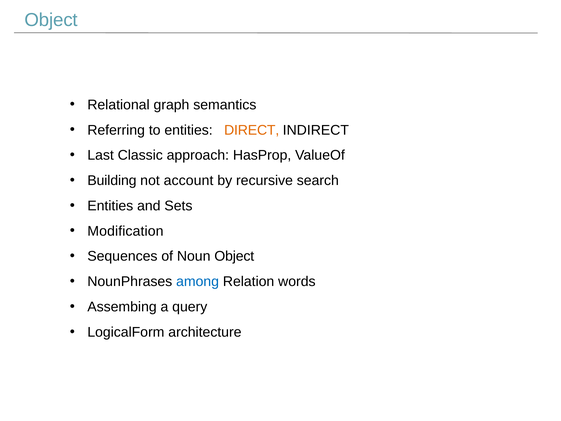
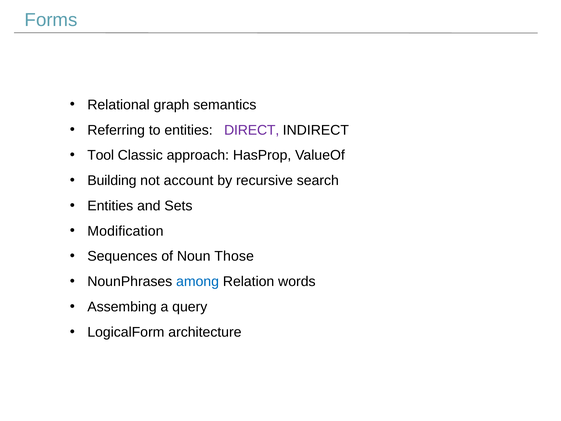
Object at (51, 20): Object -> Forms
DIRECT colour: orange -> purple
Last: Last -> Tool
Noun Object: Object -> Those
